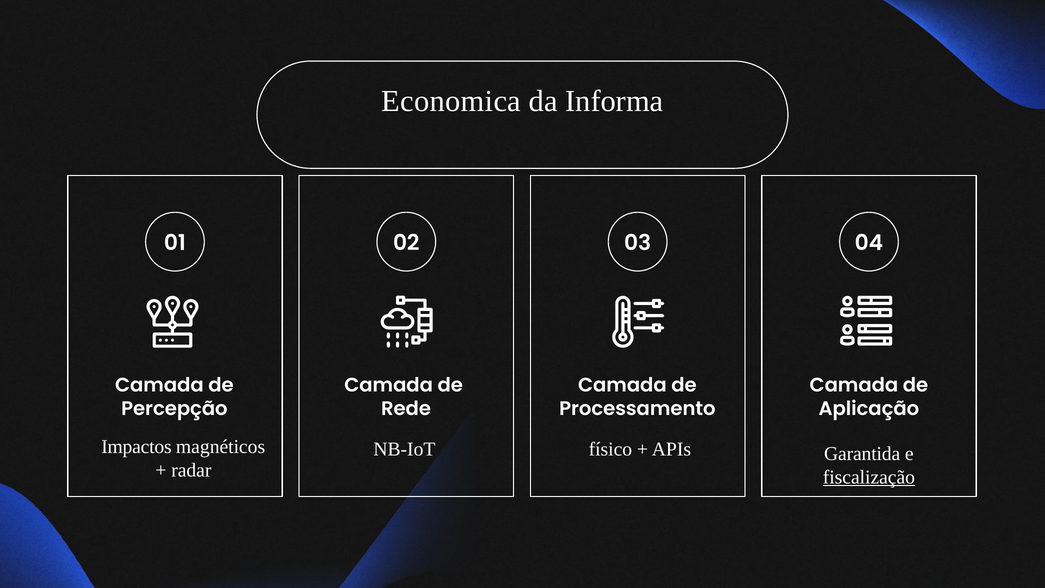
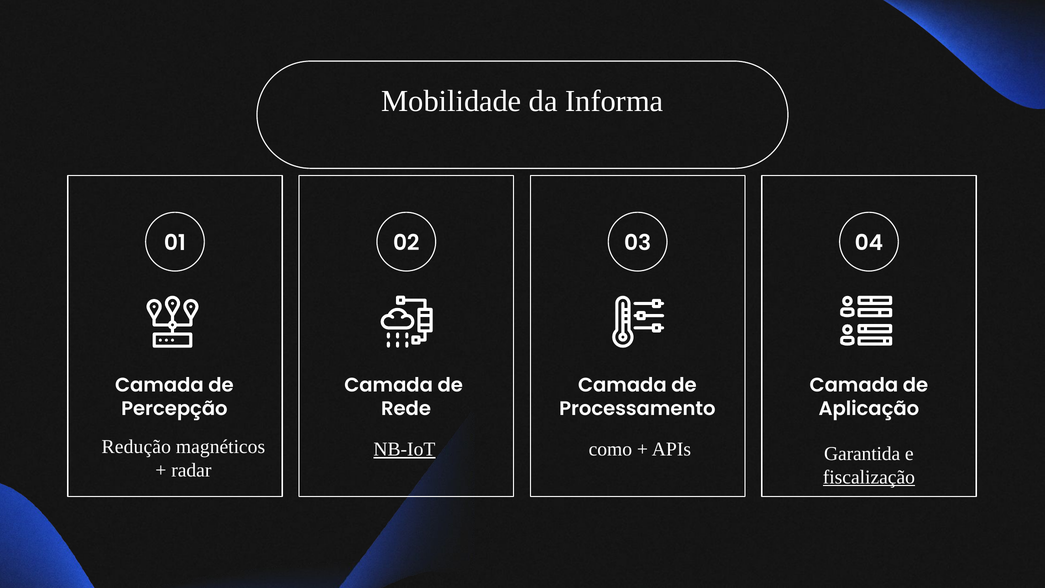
Economica: Economica -> Mobilidade
Impactos: Impactos -> Redução
NB-IoT underline: none -> present
físico: físico -> como
